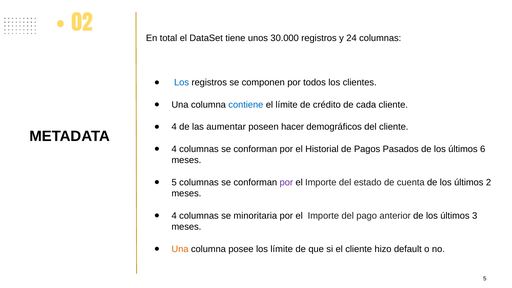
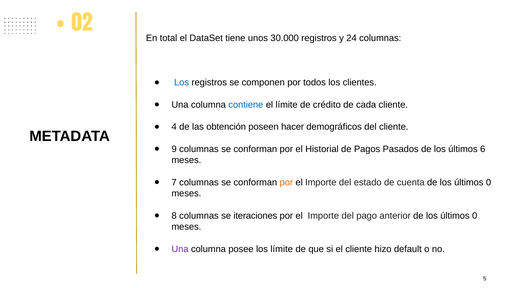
aumentar: aumentar -> obtención
4 at (174, 149): 4 -> 9
5 at (174, 182): 5 -> 7
por at (286, 182) colour: purple -> orange
2 at (489, 182): 2 -> 0
4 at (174, 216): 4 -> 8
minoritaria: minoritaria -> iteraciones
3 at (475, 216): 3 -> 0
Una at (180, 249) colour: orange -> purple
